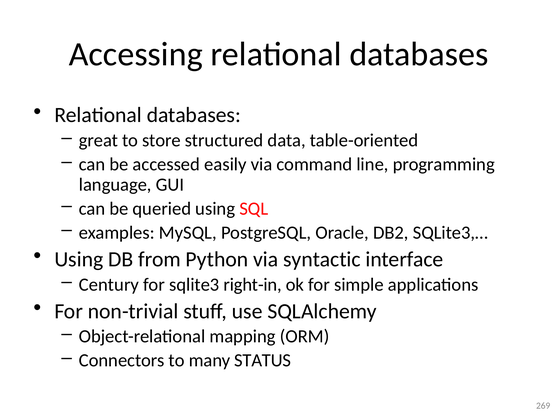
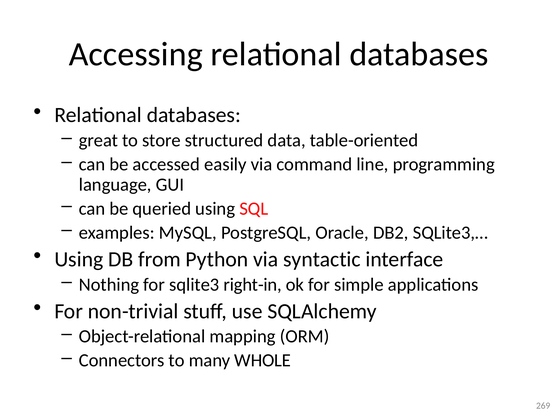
Century: Century -> Nothing
STATUS: STATUS -> WHOLE
